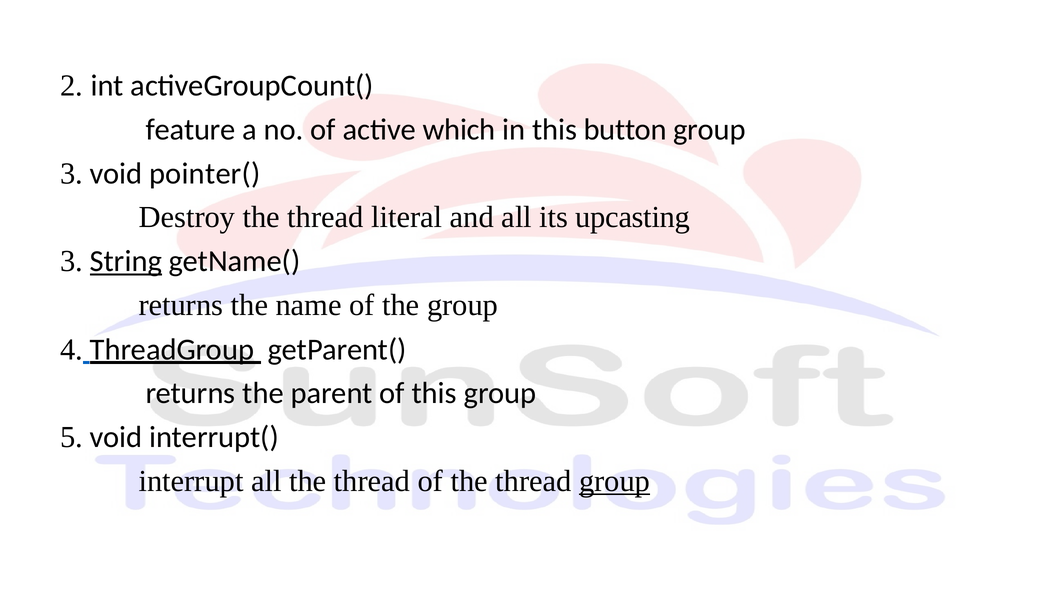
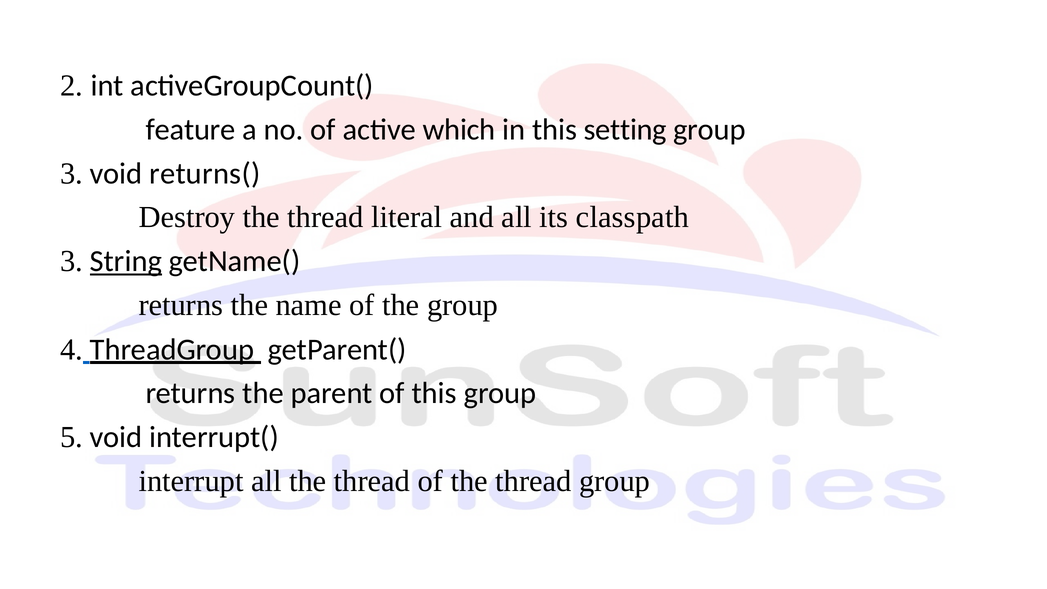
button: button -> setting
pointer(: pointer( -> returns(
upcasting: upcasting -> classpath
group at (615, 481) underline: present -> none
